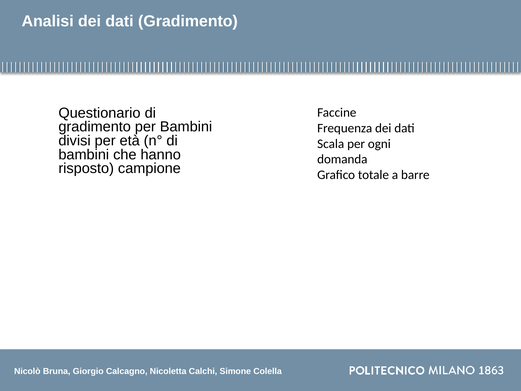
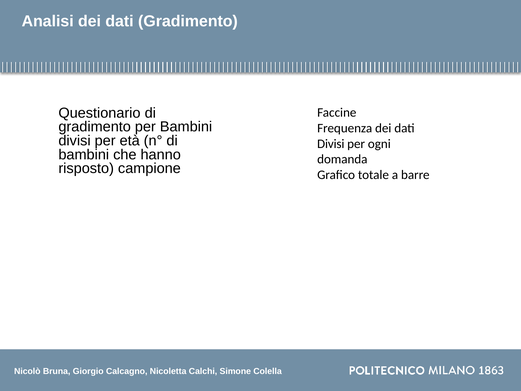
Scala at (331, 144): Scala -> Divisi
